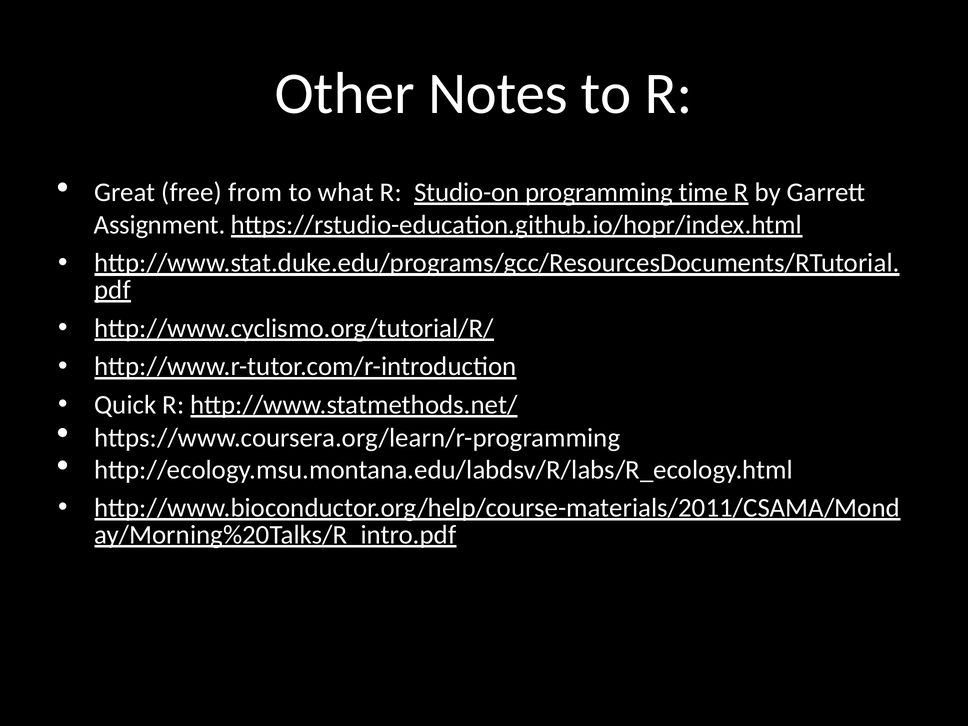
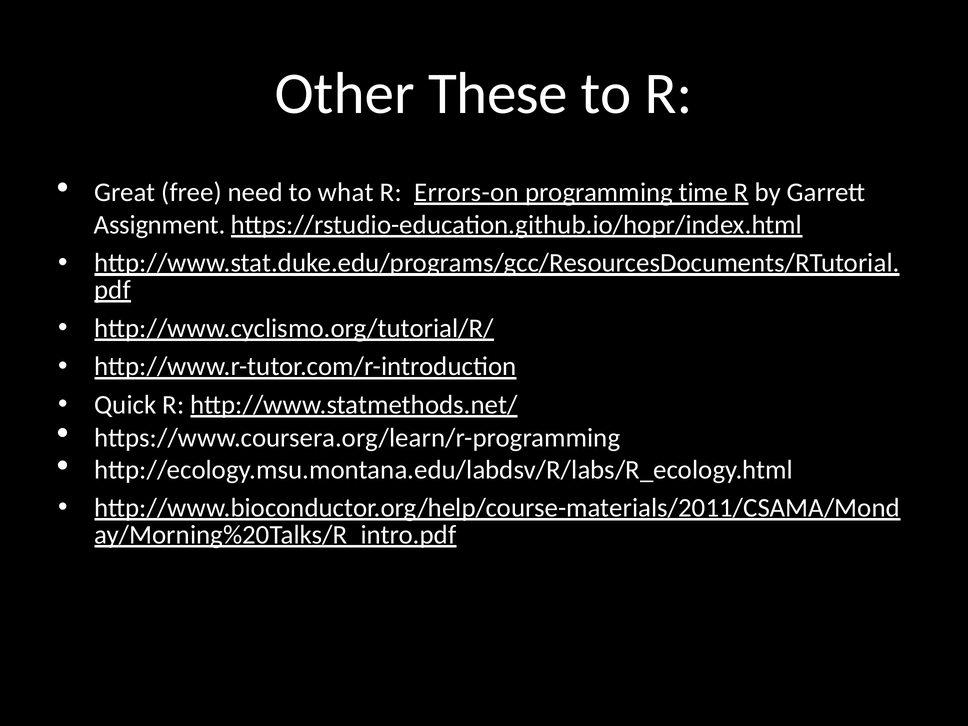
Notes: Notes -> These
from: from -> need
Studio-on: Studio-on -> Errors-on
